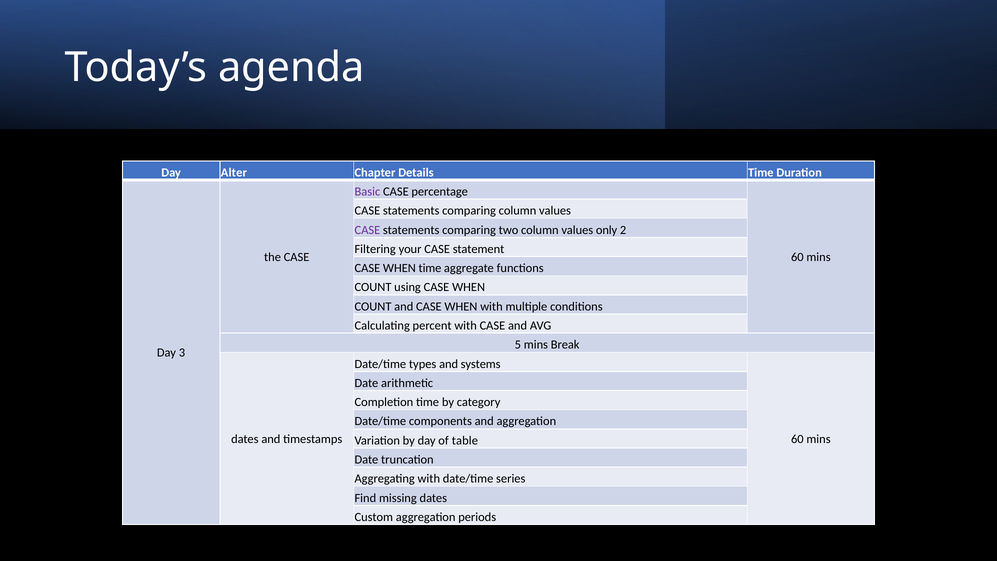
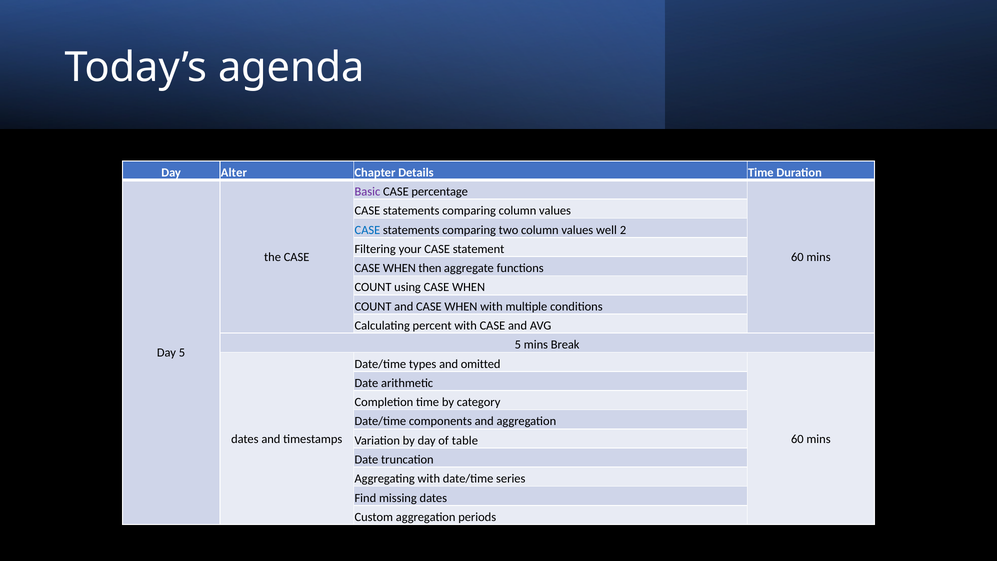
CASE at (367, 230) colour: purple -> blue
only: only -> well
WHEN time: time -> then
Day 3: 3 -> 5
systems: systems -> omitted
